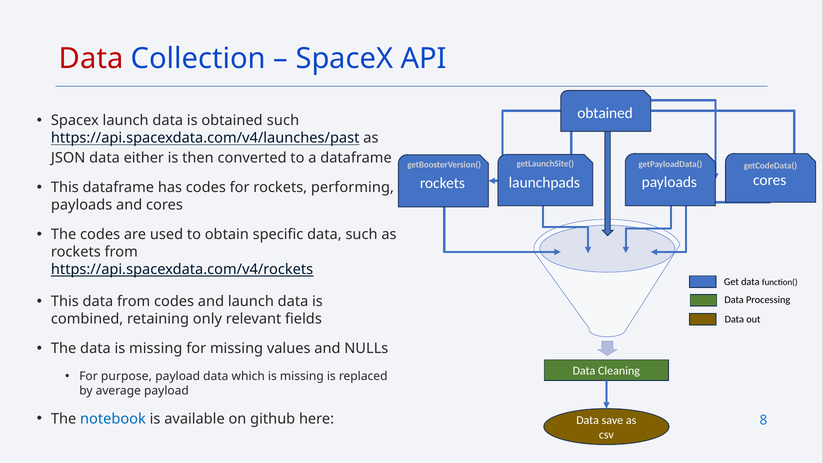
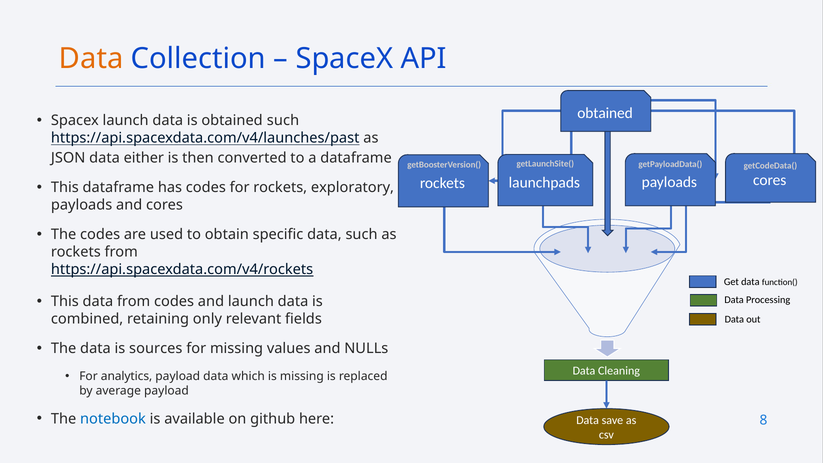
Data at (91, 58) colour: red -> orange
performing: performing -> exploratory
data is missing: missing -> sources
purpose: purpose -> analytics
